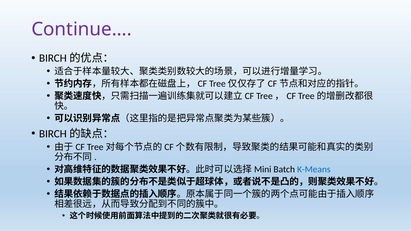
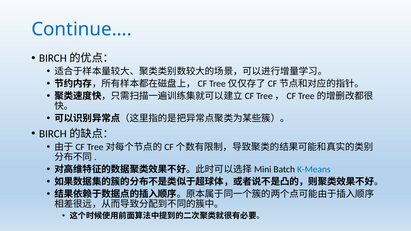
Continue… colour: purple -> blue
